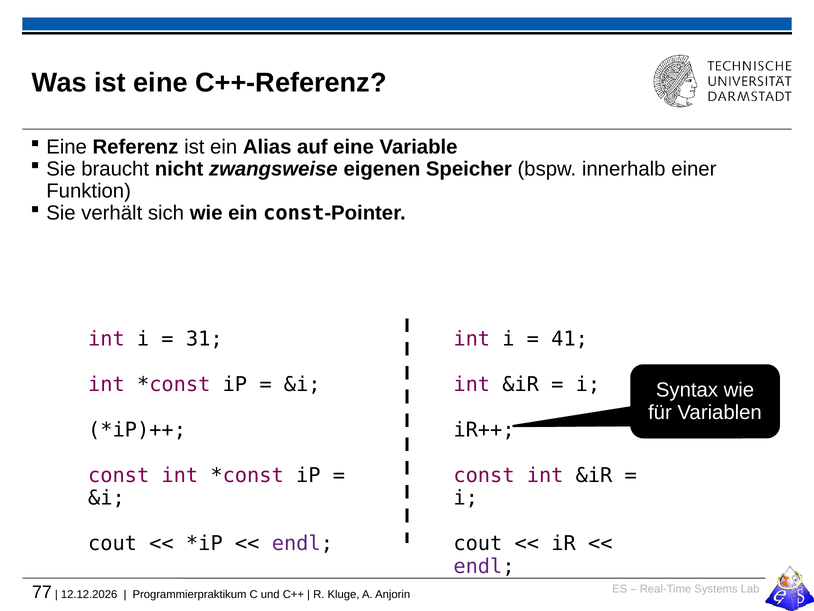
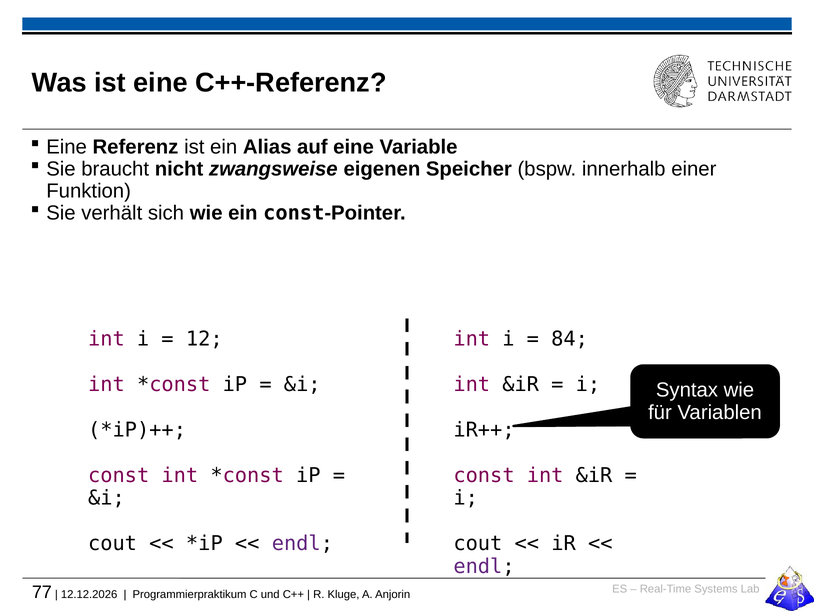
31: 31 -> 12
41: 41 -> 84
